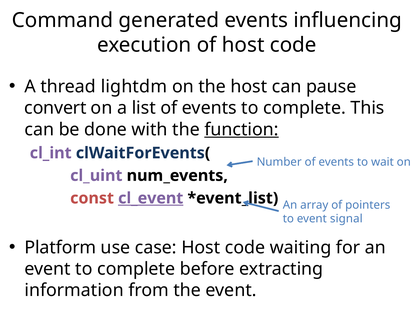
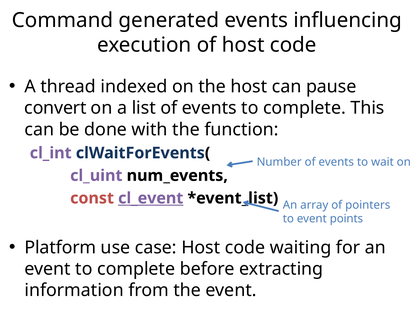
lightdm: lightdm -> indexed
function underline: present -> none
signal: signal -> points
